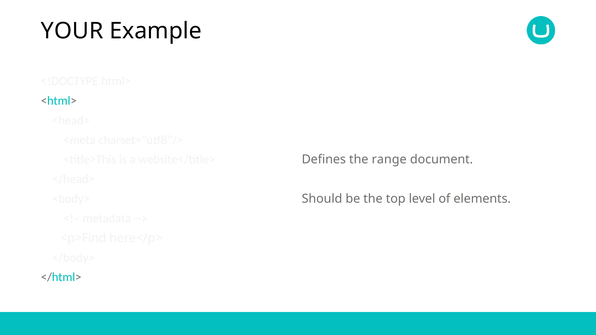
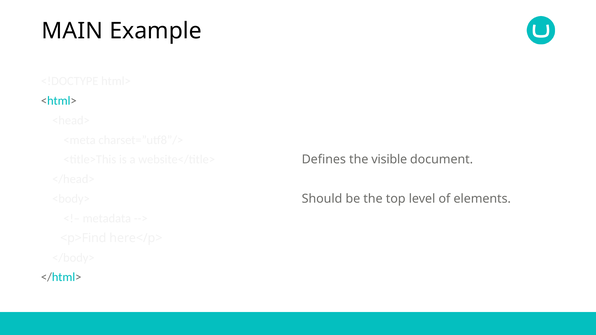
YOUR: YOUR -> MAIN
range: range -> visible
